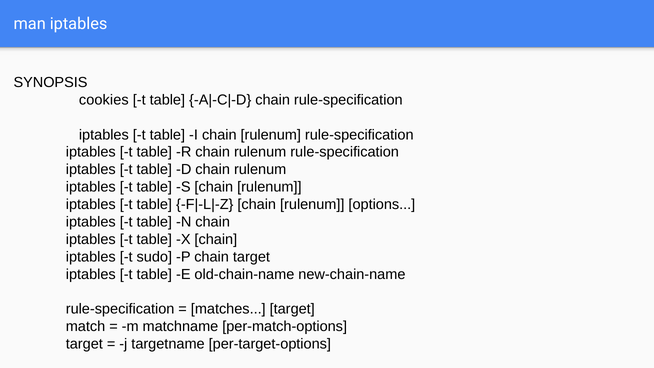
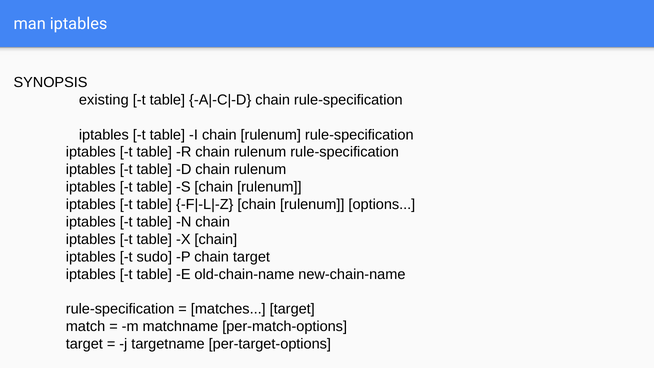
cookies: cookies -> existing
